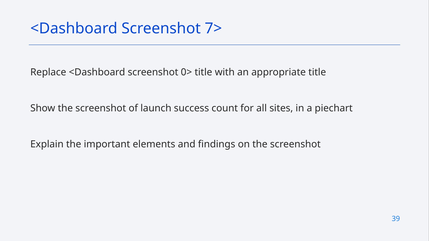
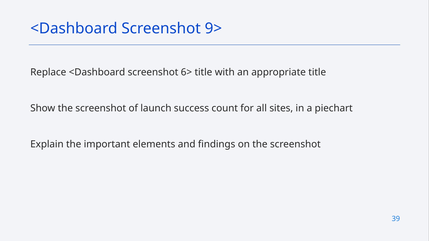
7>: 7> -> 9>
0>: 0> -> 6>
